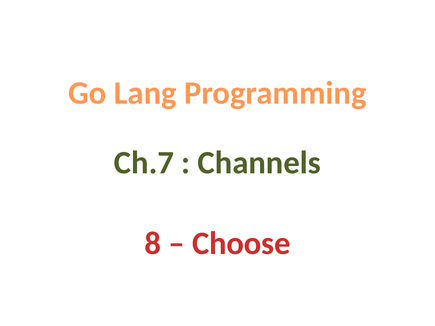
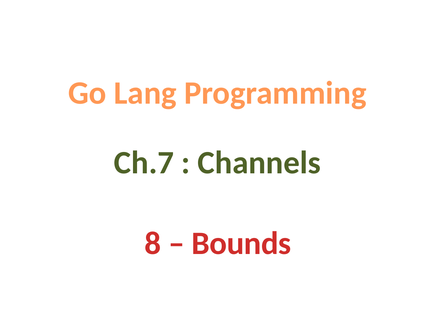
Choose: Choose -> Bounds
